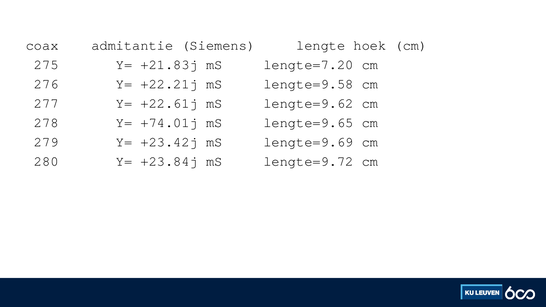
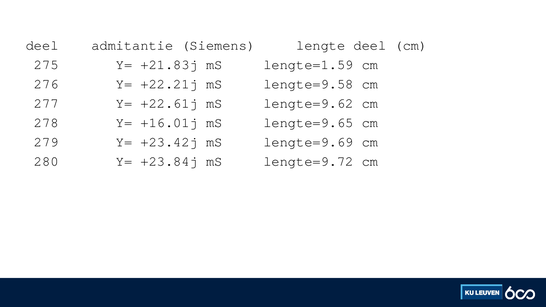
coax at (42, 45): coax -> deel
lengte hoek: hoek -> deel
lengte=7.20: lengte=7.20 -> lengte=1.59
+74.01j: +74.01j -> +16.01j
